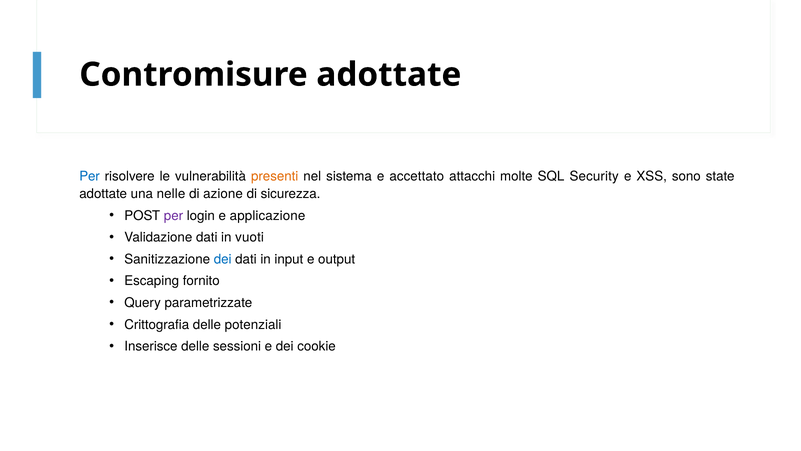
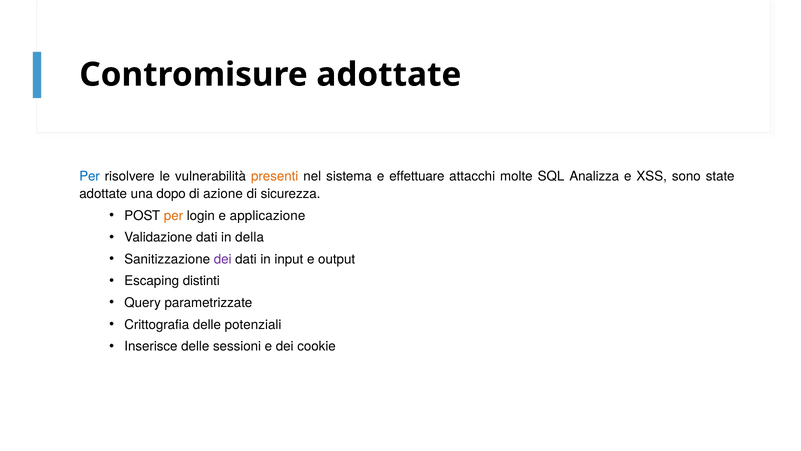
accettato: accettato -> effettuare
Security: Security -> Analizza
nelle: nelle -> dopo
per at (173, 216) colour: purple -> orange
vuoti: vuoti -> della
dei at (223, 259) colour: blue -> purple
fornito: fornito -> distinti
